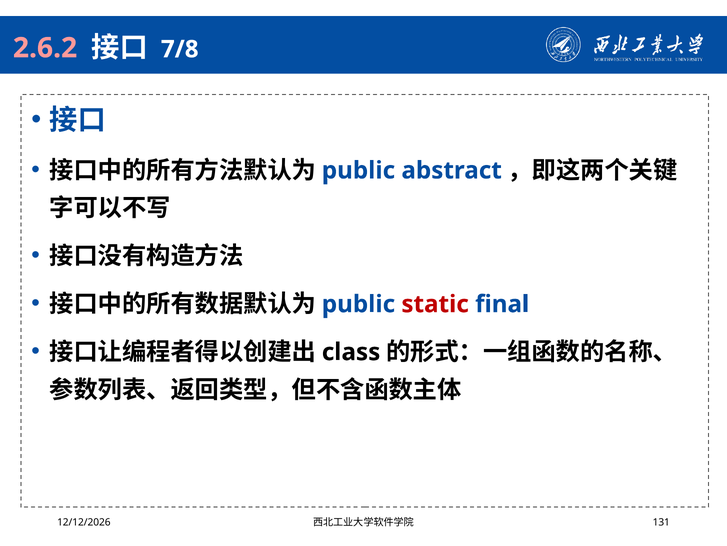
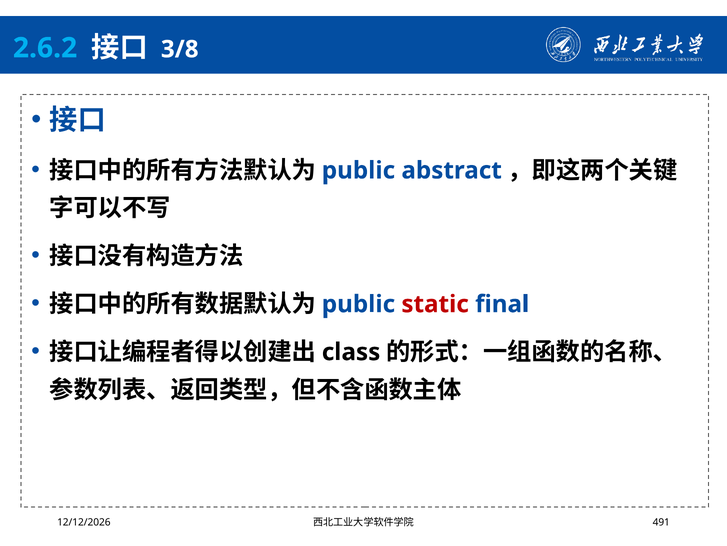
2.6.2 colour: pink -> light blue
7/8: 7/8 -> 3/8
131: 131 -> 491
